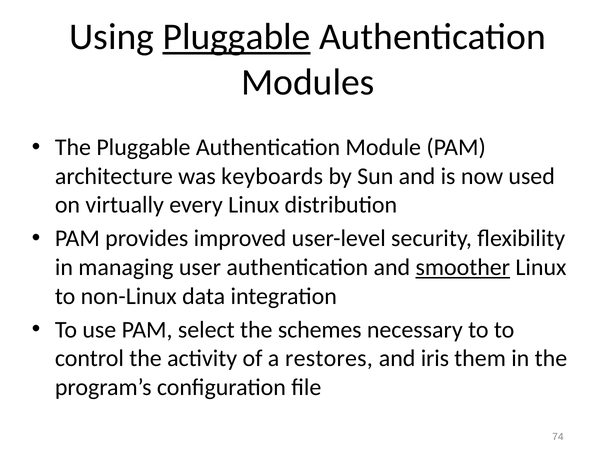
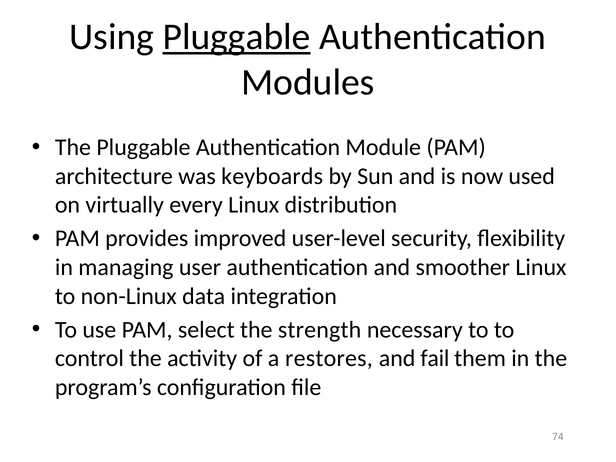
smoother underline: present -> none
schemes: schemes -> strength
iris: iris -> fail
